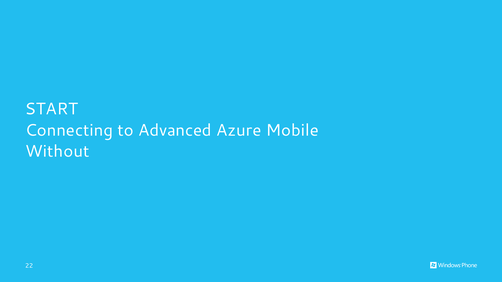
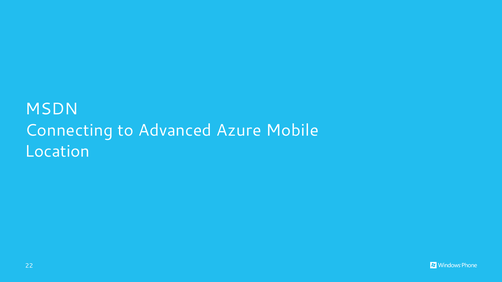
START: START -> MSDN
Without: Without -> Location
